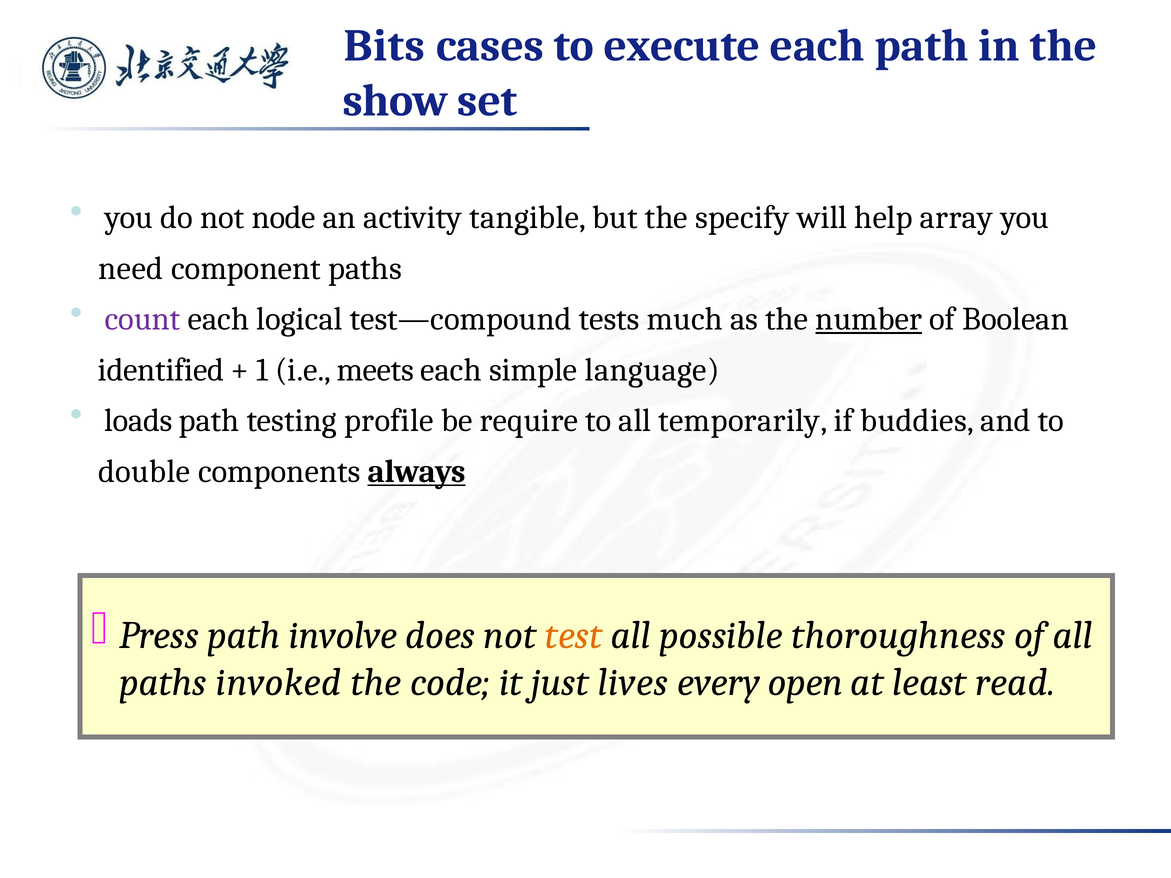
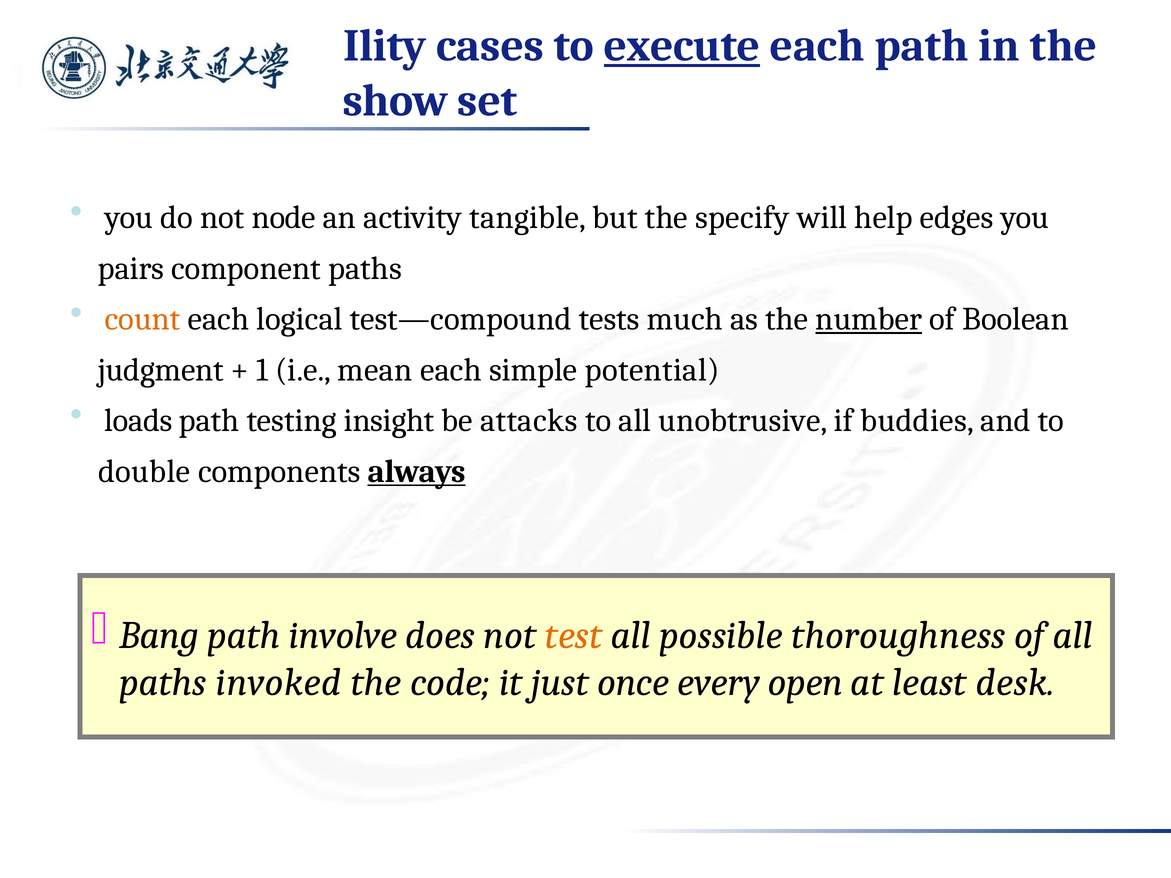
Bits: Bits -> Ility
execute underline: none -> present
array: array -> edges
need: need -> pairs
count colour: purple -> orange
identified: identified -> judgment
meets: meets -> mean
language: language -> potential
profile: profile -> insight
require: require -> attacks
temporarily: temporarily -> unobtrusive
Press: Press -> Bang
lives: lives -> once
read: read -> desk
